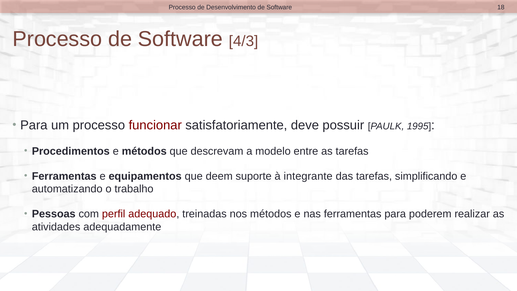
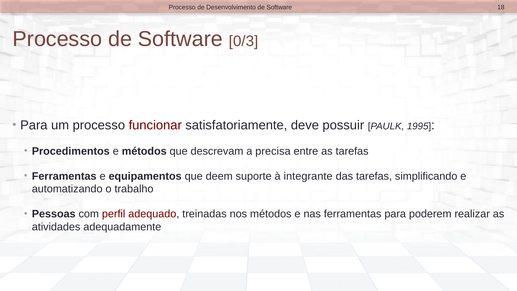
4/3: 4/3 -> 0/3
modelo: modelo -> precisa
